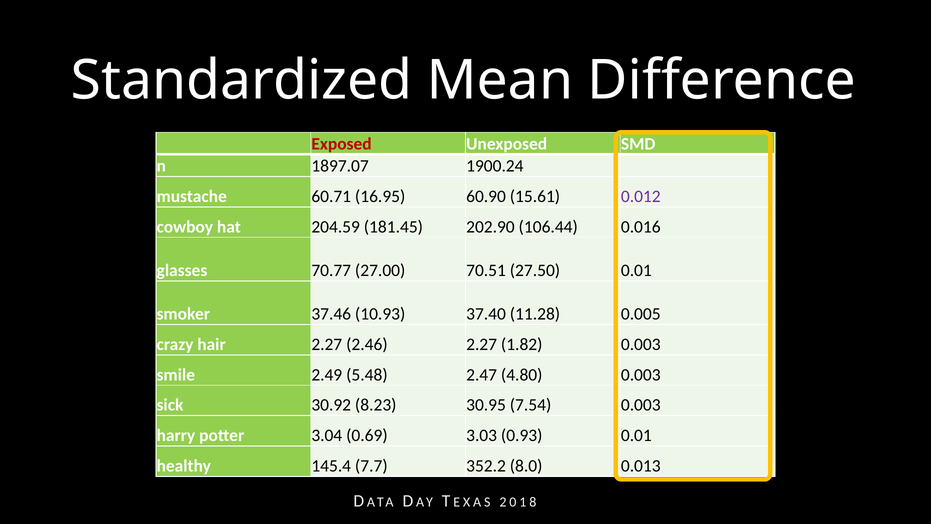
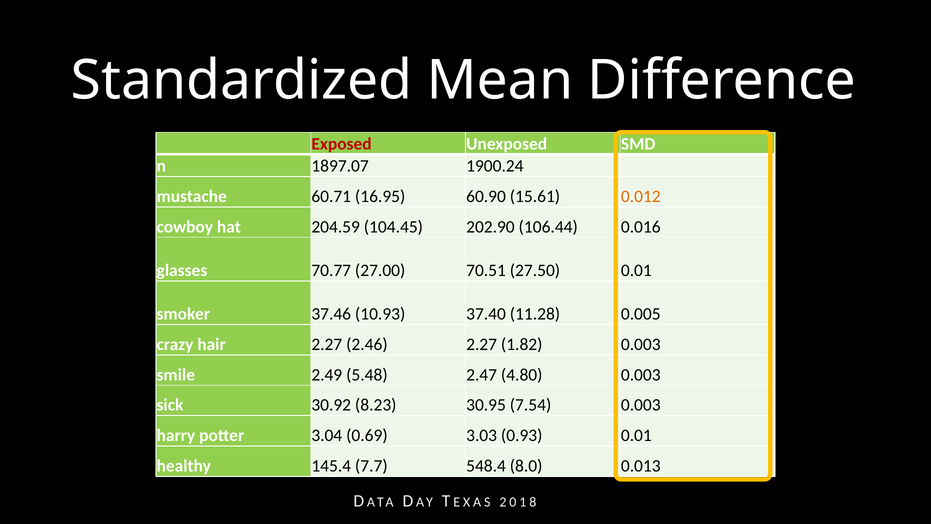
0.012 colour: purple -> orange
181.45: 181.45 -> 104.45
352.2: 352.2 -> 548.4
